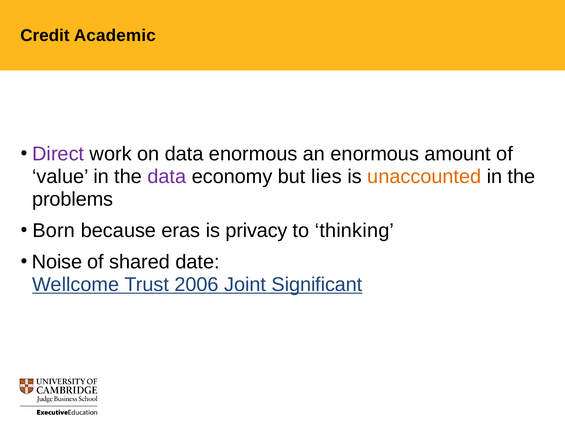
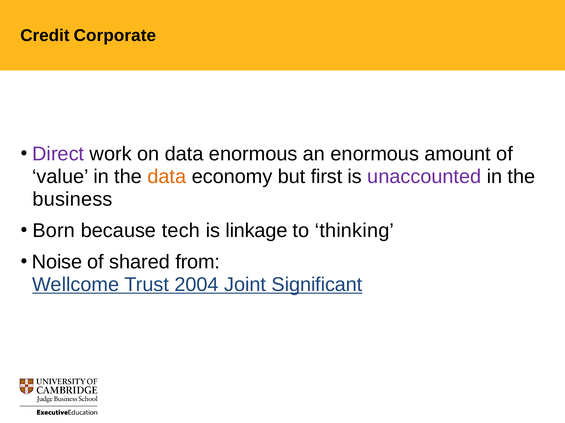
Academic: Academic -> Corporate
data at (167, 177) colour: purple -> orange
lies: lies -> first
unaccounted colour: orange -> purple
problems: problems -> business
eras: eras -> tech
privacy: privacy -> linkage
date: date -> from
2006: 2006 -> 2004
